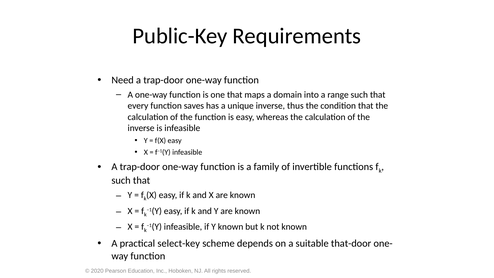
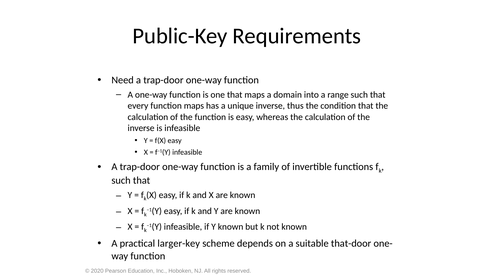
function saves: saves -> maps
select-key: select-key -> larger-key
